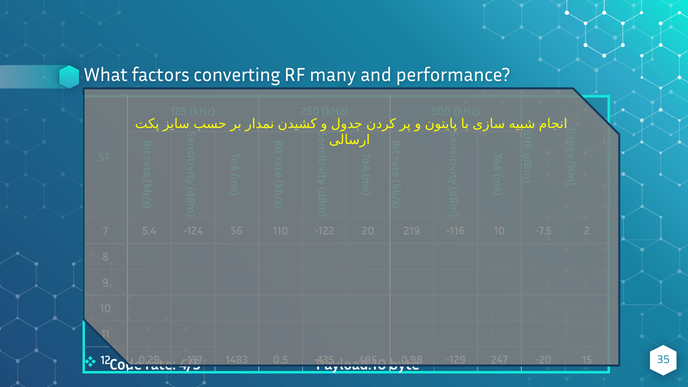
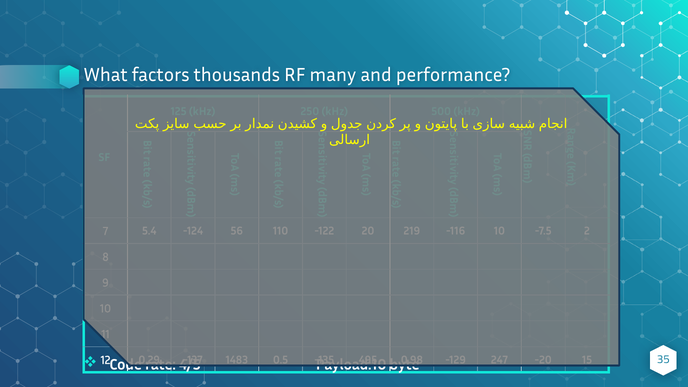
converting: converting -> thousands
